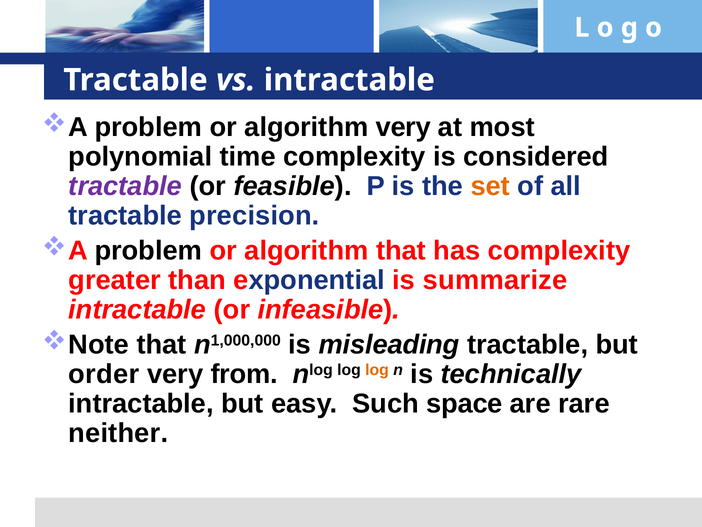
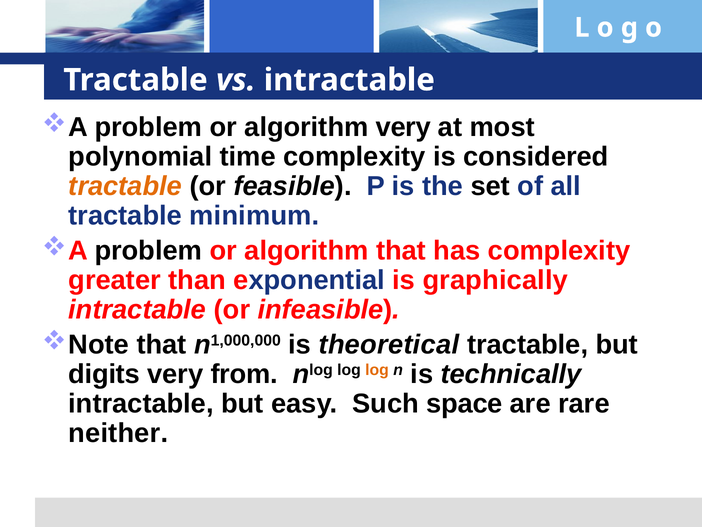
tractable at (125, 186) colour: purple -> orange
set colour: orange -> black
precision: precision -> minimum
summarize: summarize -> graphically
misleading: misleading -> theoretical
order: order -> digits
